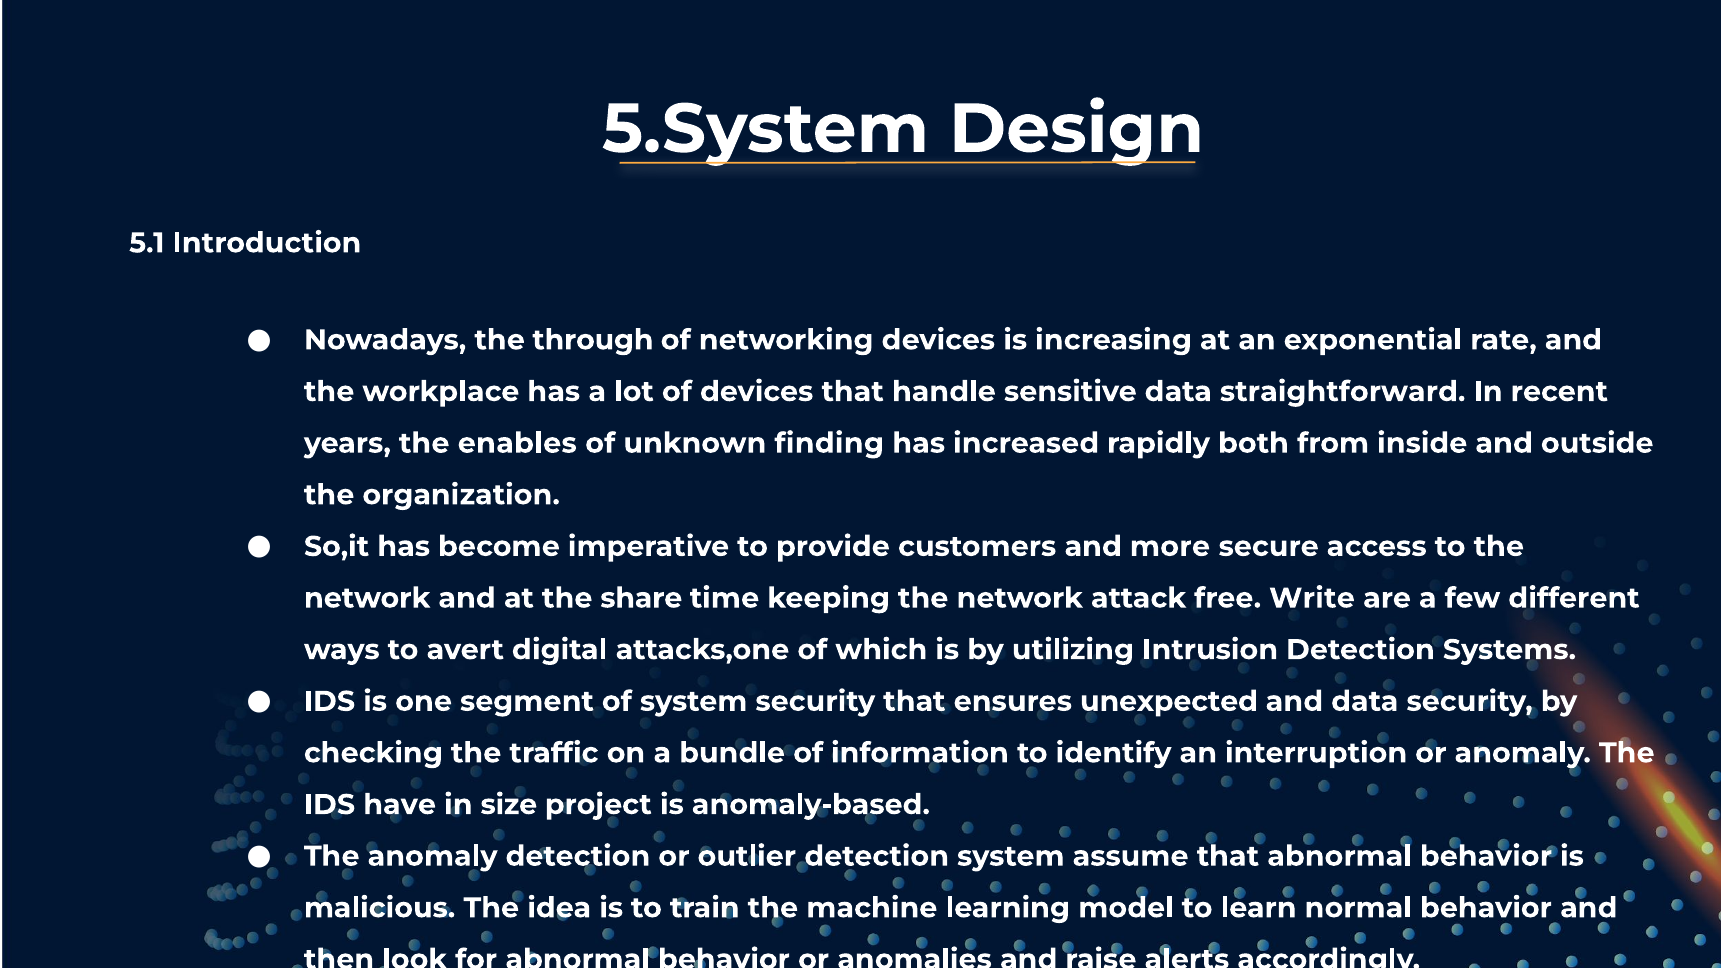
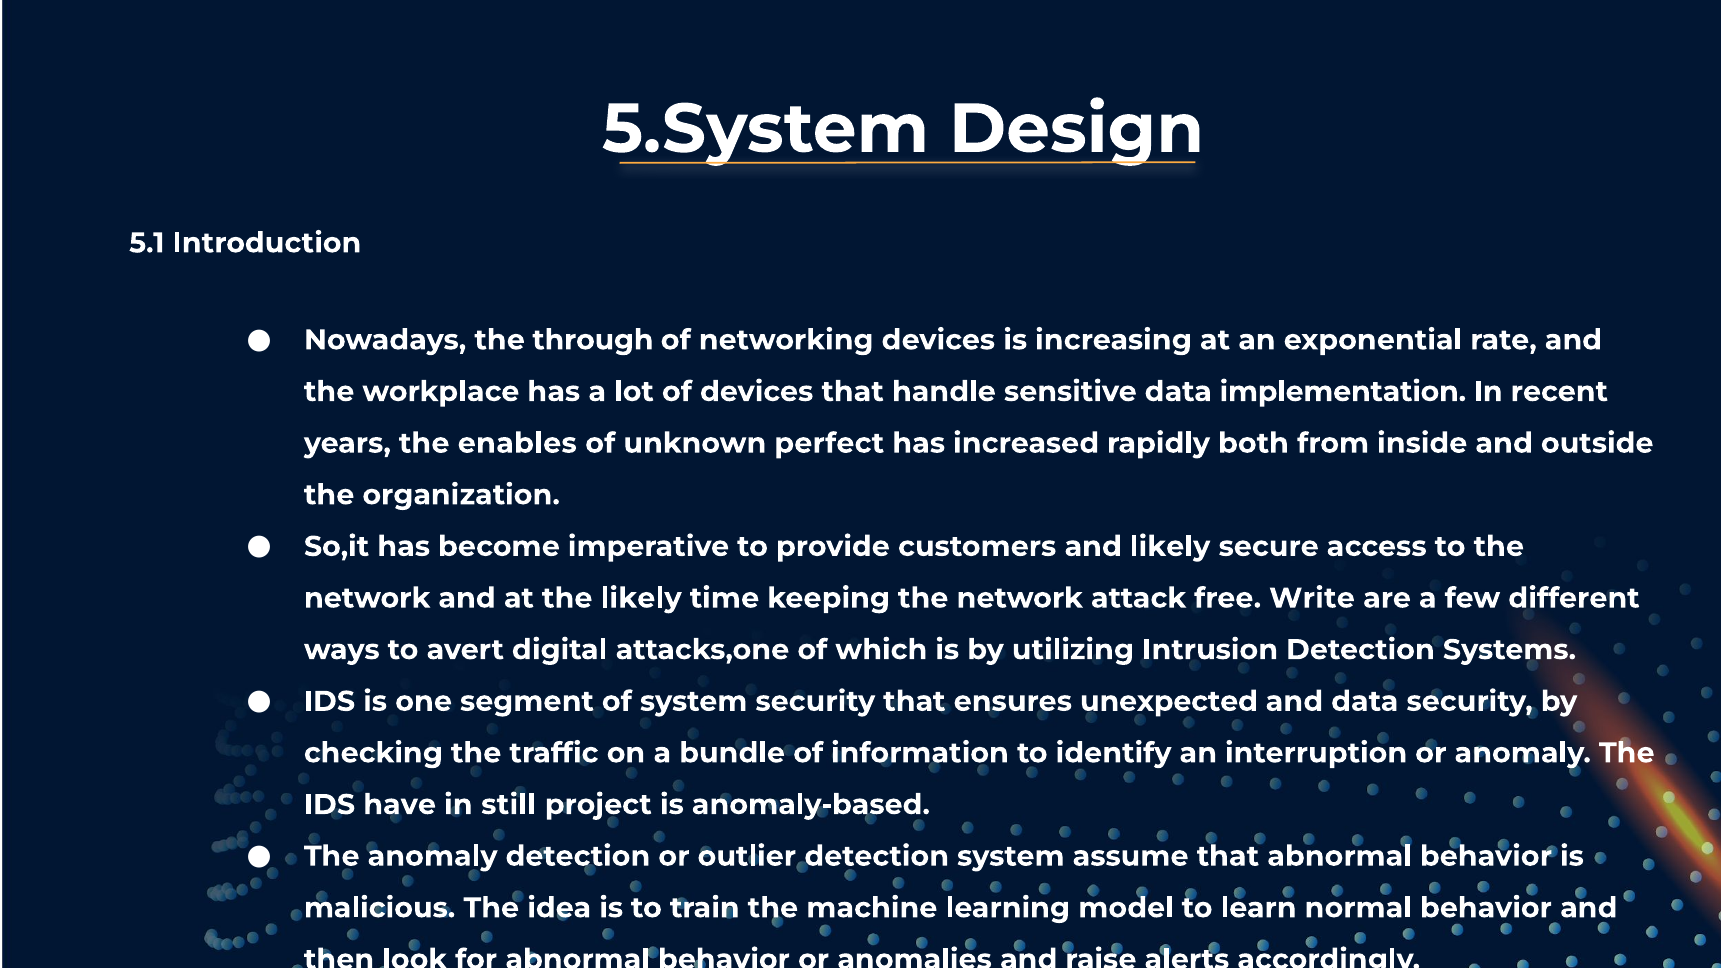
straightforward: straightforward -> implementation
finding: finding -> perfect
and more: more -> likely
the share: share -> likely
size: size -> still
